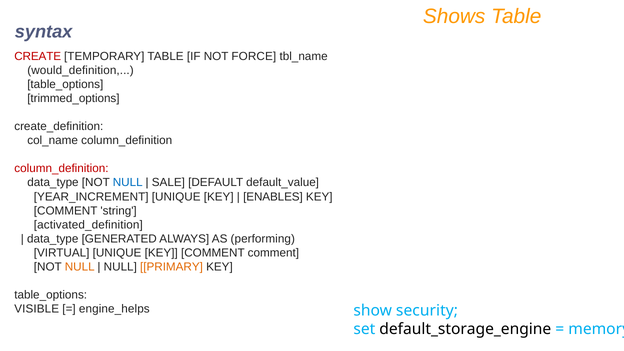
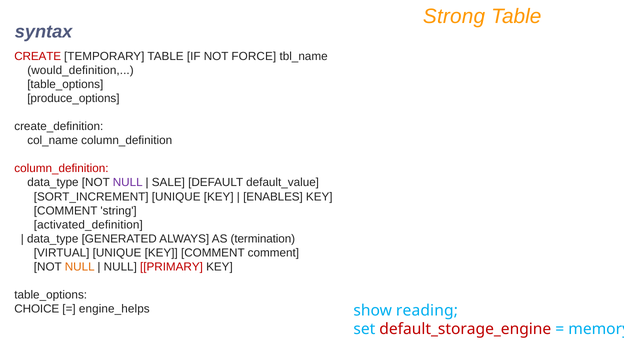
Shows: Shows -> Strong
trimmed_options: trimmed_options -> produce_options
NULL at (128, 183) colour: blue -> purple
YEAR_INCREMENT: YEAR_INCREMENT -> SORT_INCREMENT
performing: performing -> termination
PRIMARY colour: orange -> red
VISIBLE: VISIBLE -> CHOICE
security: security -> reading
default_storage_engine colour: black -> red
